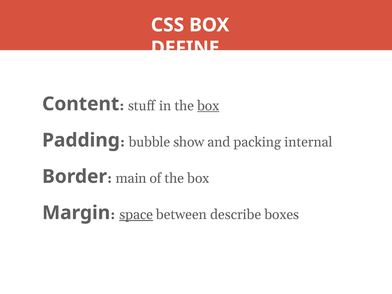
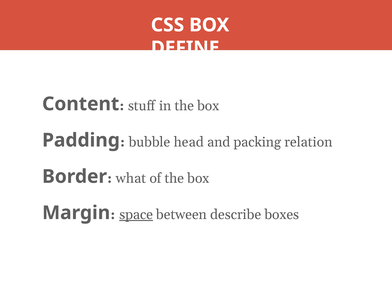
box at (208, 106) underline: present -> none
show: show -> head
internal: internal -> relation
main: main -> what
